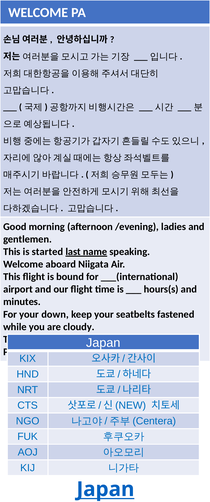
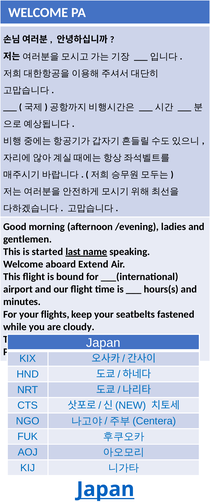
Niigata: Niigata -> Extend
down: down -> flights
